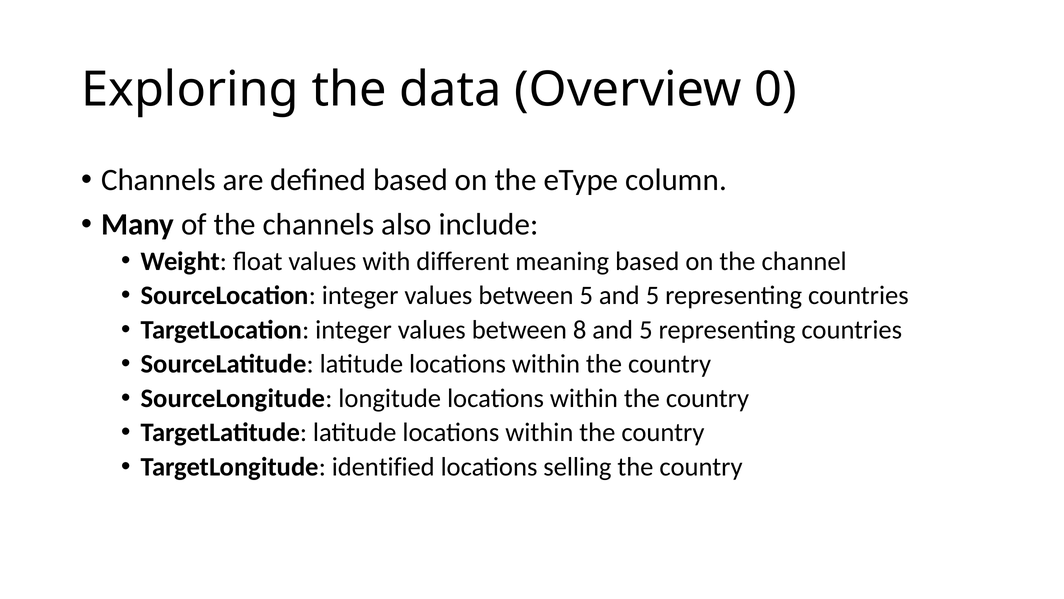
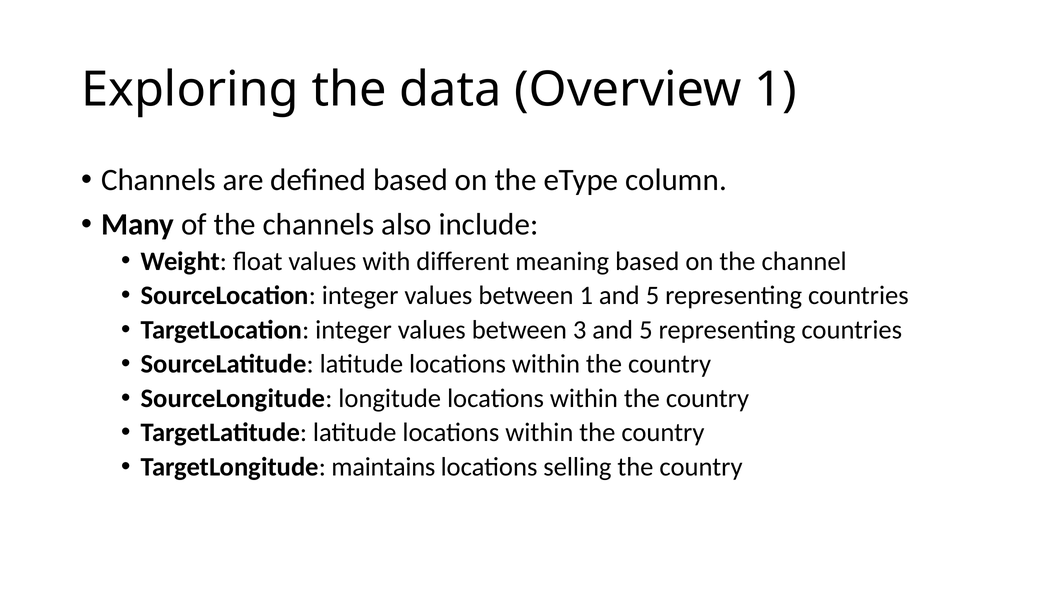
Overview 0: 0 -> 1
between 5: 5 -> 1
8: 8 -> 3
identified: identified -> maintains
